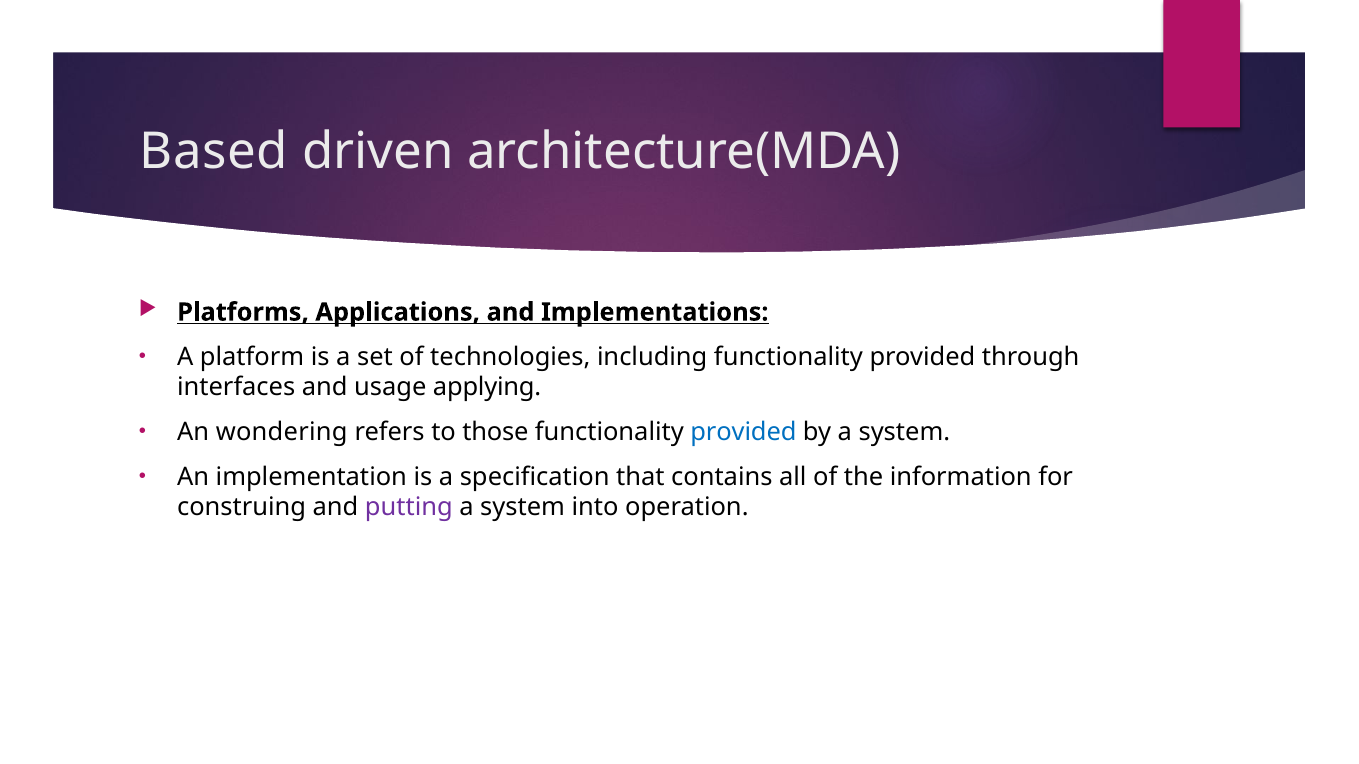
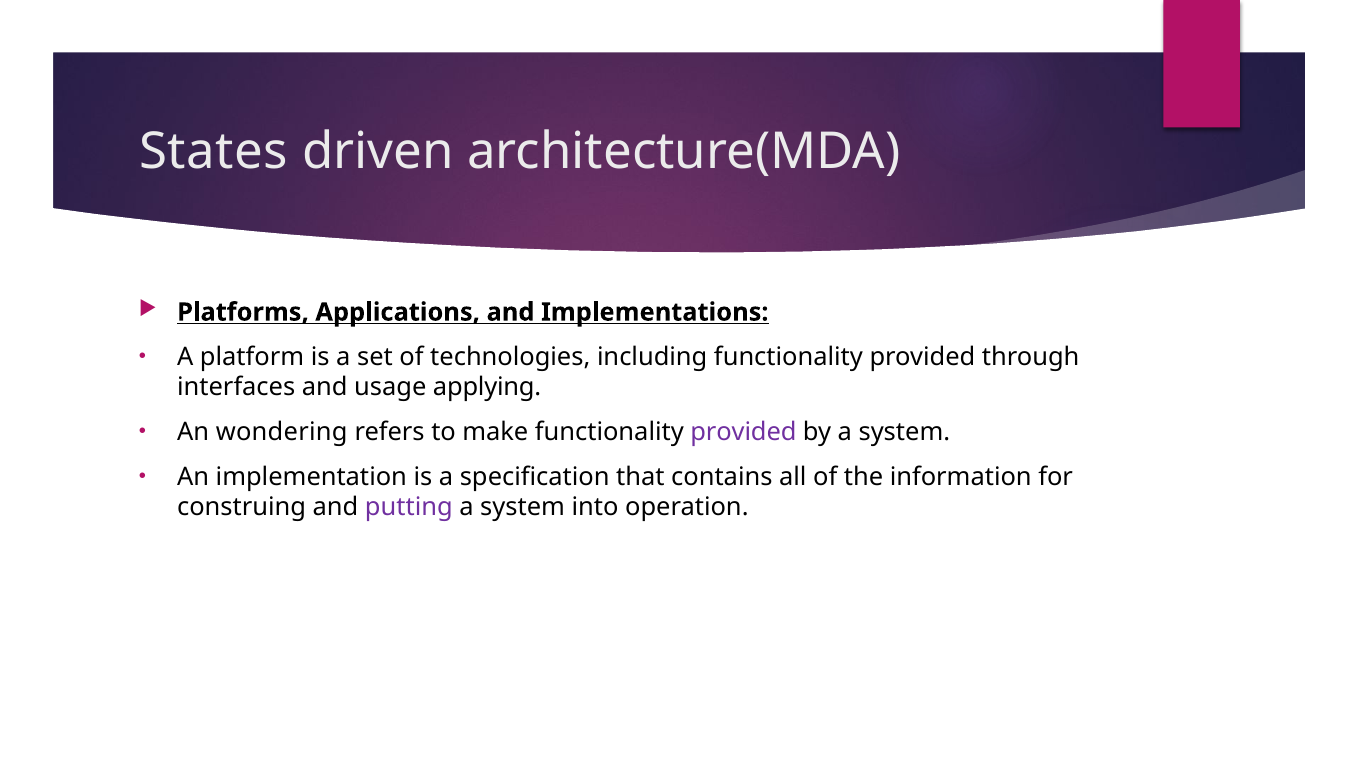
Based: Based -> States
those: those -> make
provided at (743, 432) colour: blue -> purple
